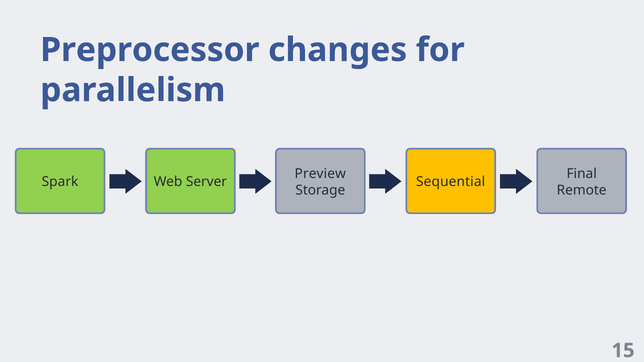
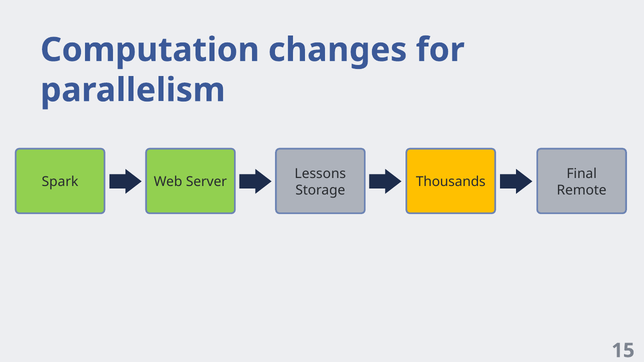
Preprocessor: Preprocessor -> Computation
Preview: Preview -> Lessons
Sequential: Sequential -> Thousands
